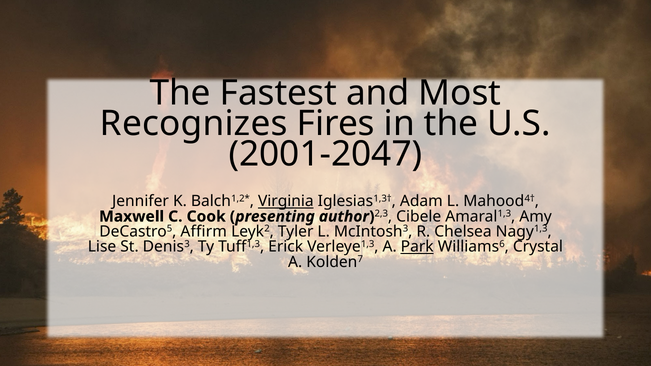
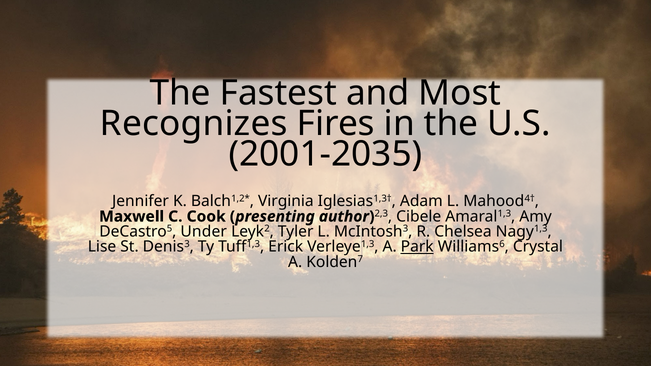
2001-2047: 2001-2047 -> 2001-2035
Virginia underline: present -> none
Affirm: Affirm -> Under
